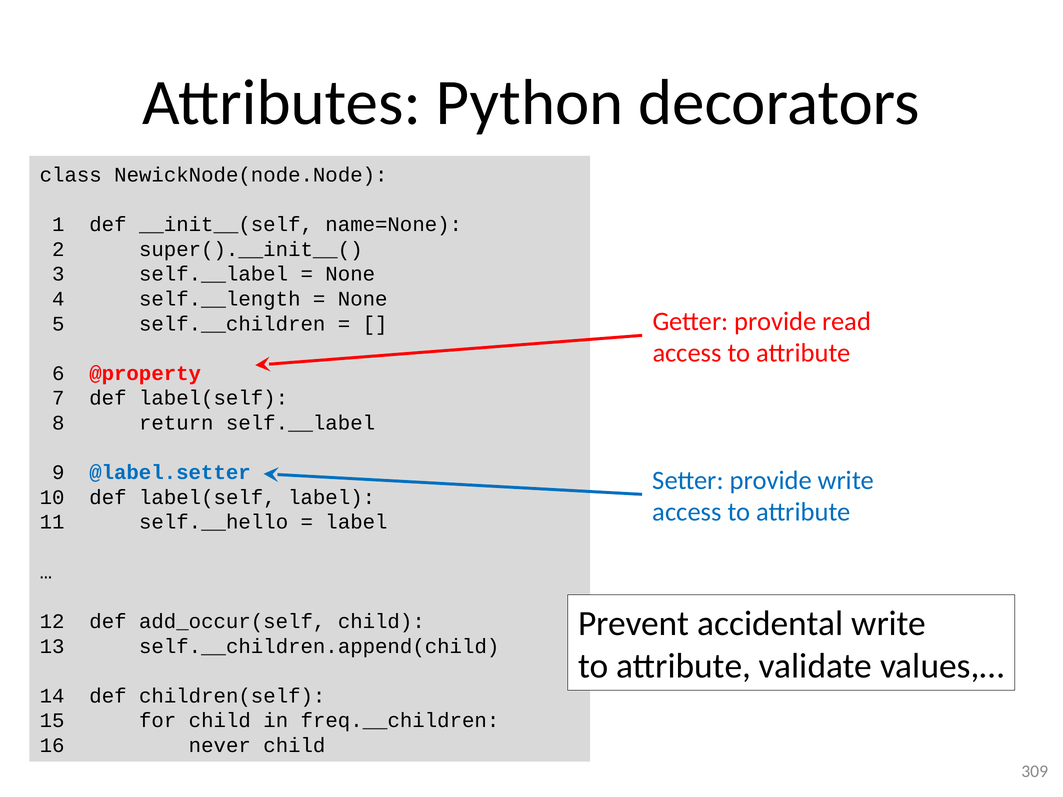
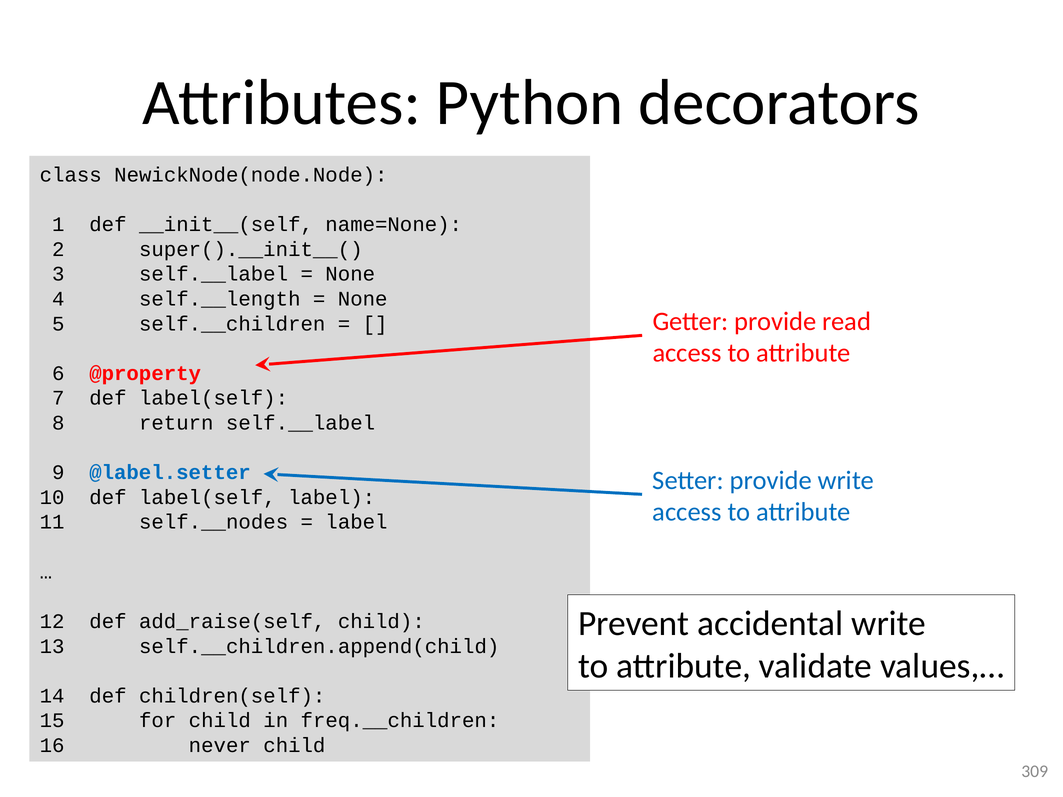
self.__hello: self.__hello -> self.__nodes
add_occur(self: add_occur(self -> add_raise(self
